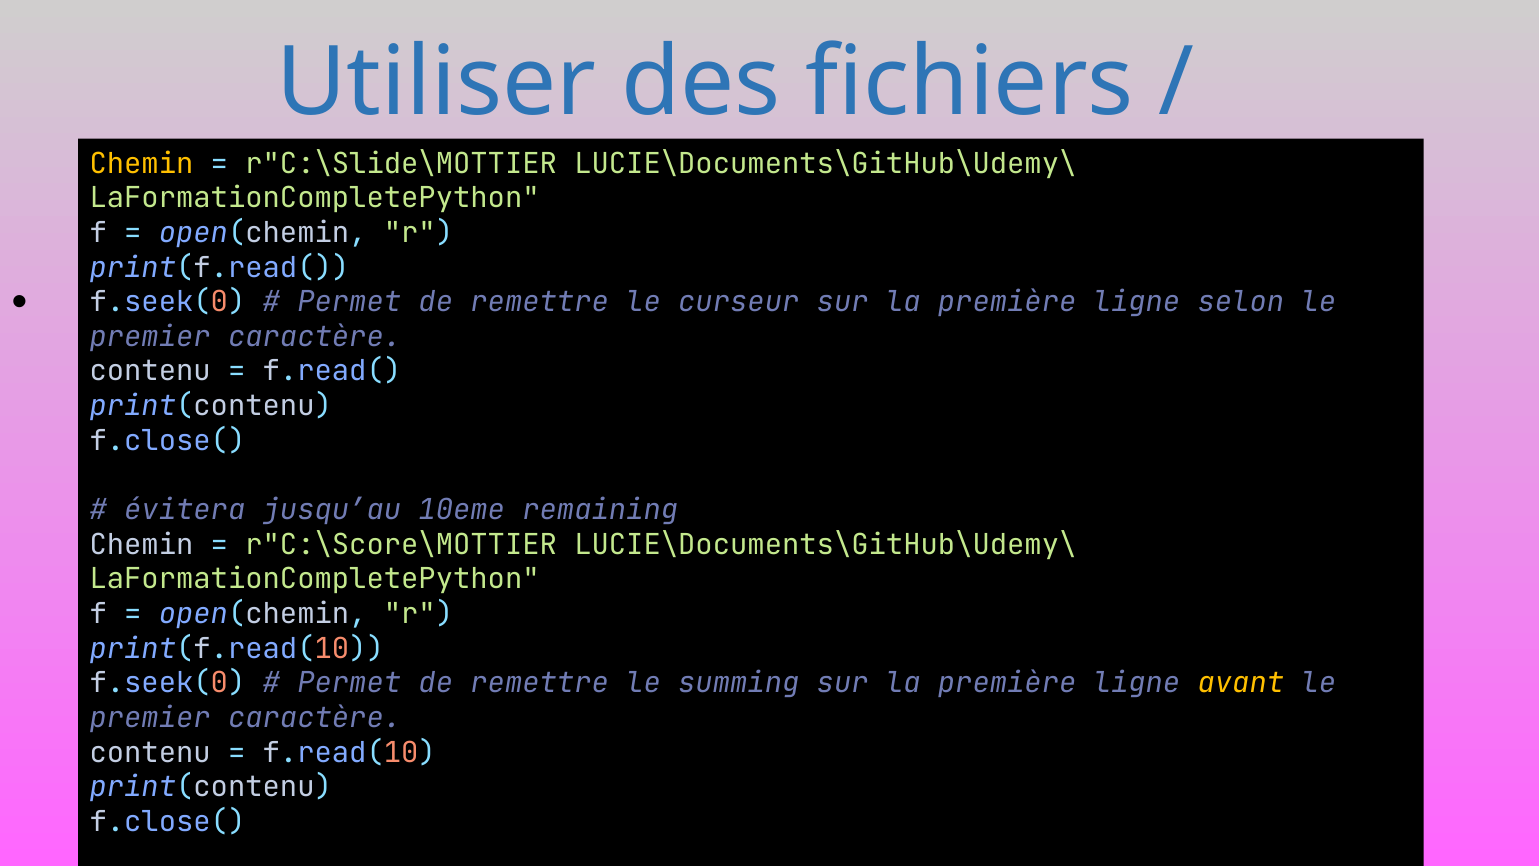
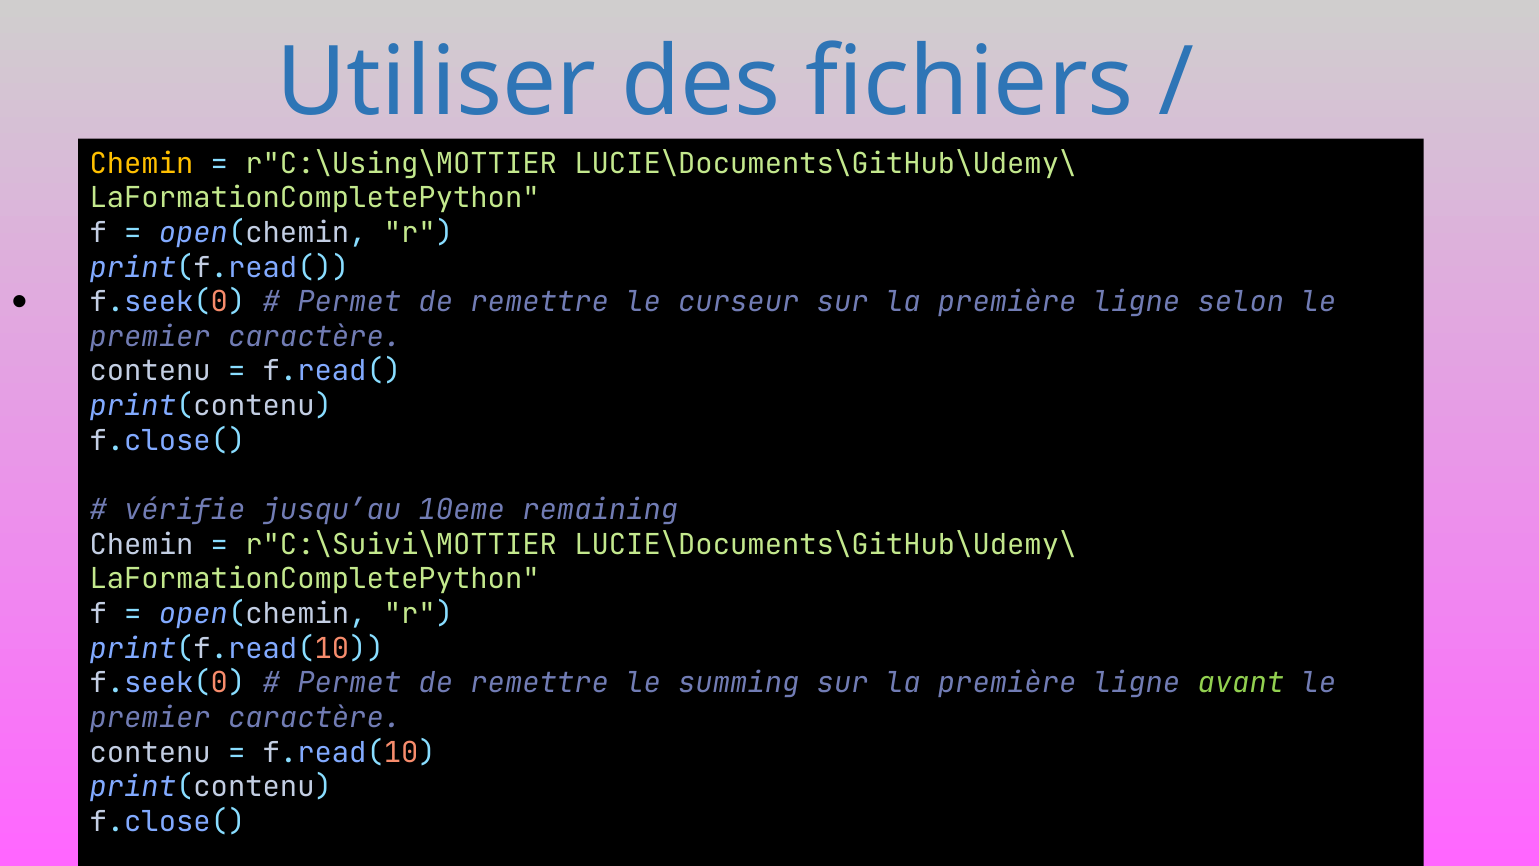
r"C:\Slide\MOTTIER: r"C:\Slide\MOTTIER -> r"C:\Using\MOTTIER
évitera: évitera -> vérifie
r"C:\Score\MOTTIER: r"C:\Score\MOTTIER -> r"C:\Suivi\MOTTIER
avant colour: yellow -> light green
